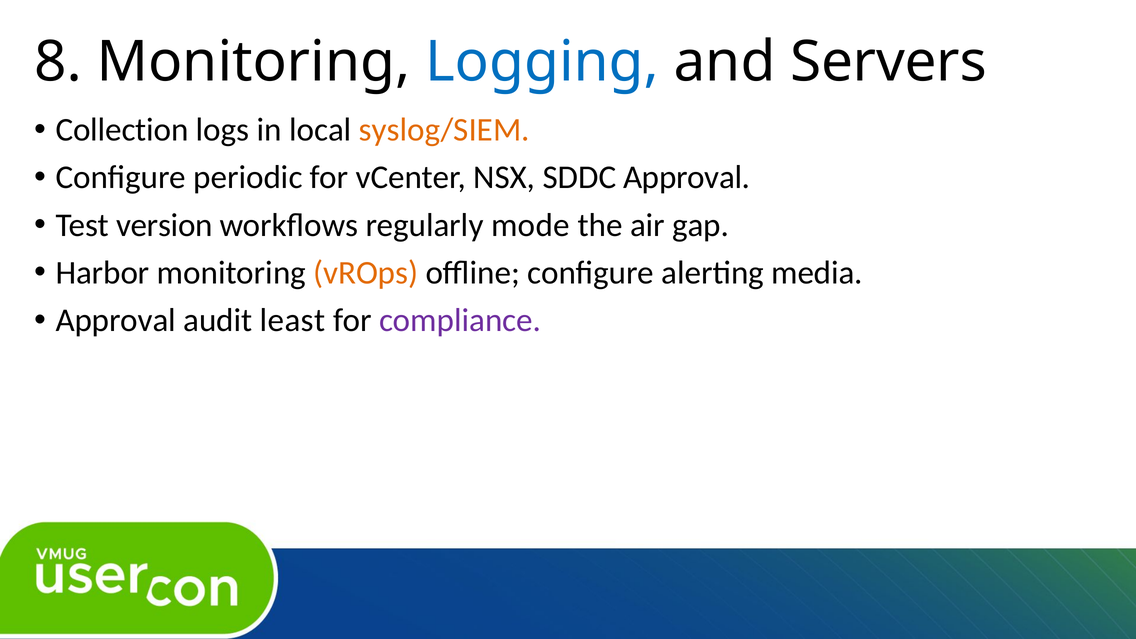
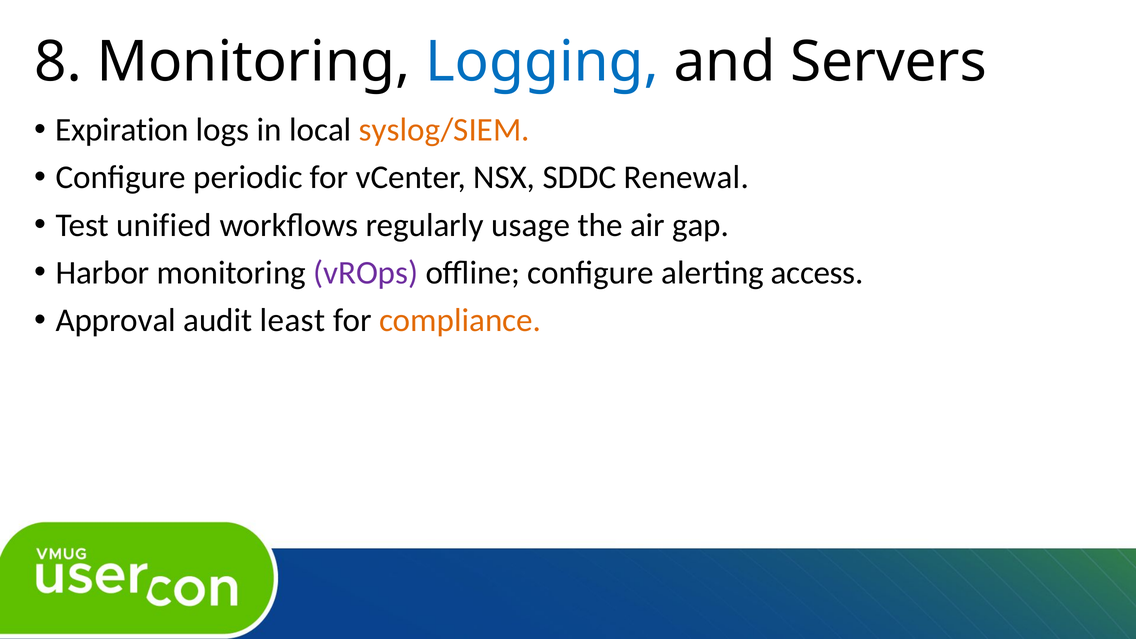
Collection: Collection -> Expiration
SDDC Approval: Approval -> Renewal
version: version -> unified
mode: mode -> usage
vROps colour: orange -> purple
media: media -> access
compliance colour: purple -> orange
